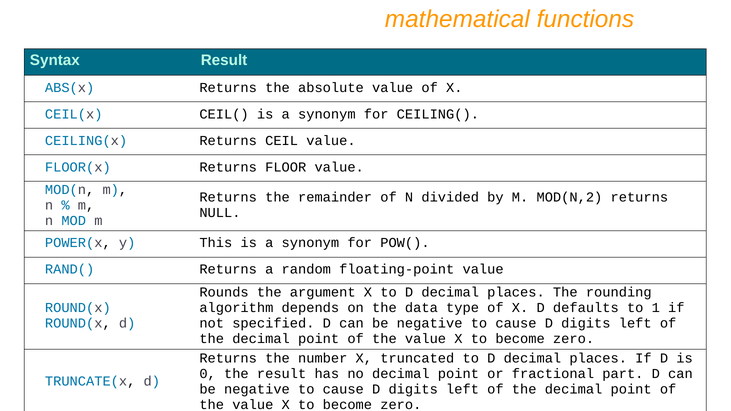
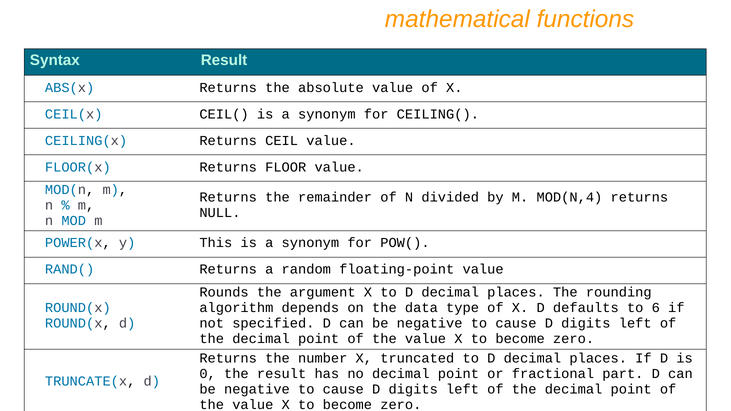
MOD(N,2: MOD(N,2 -> MOD(N,4
1: 1 -> 6
